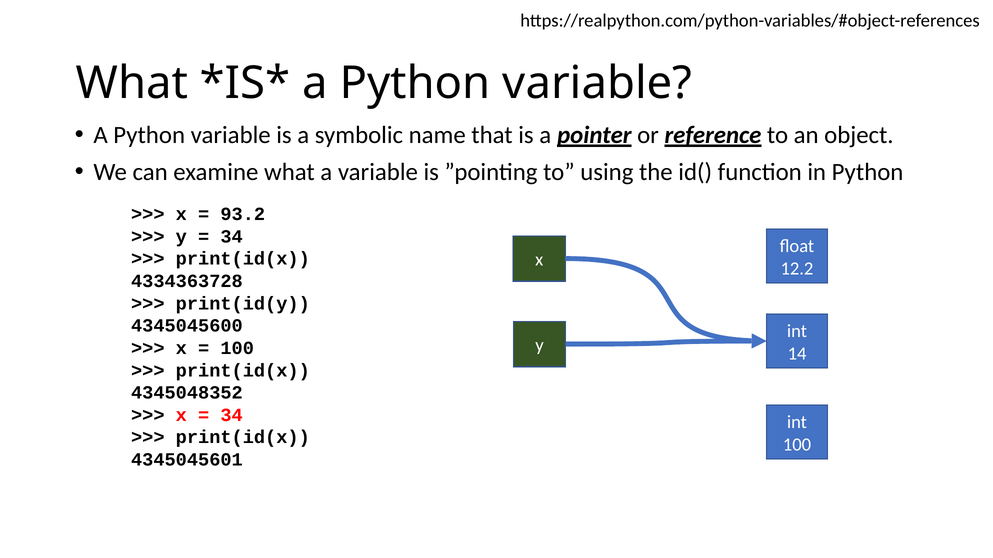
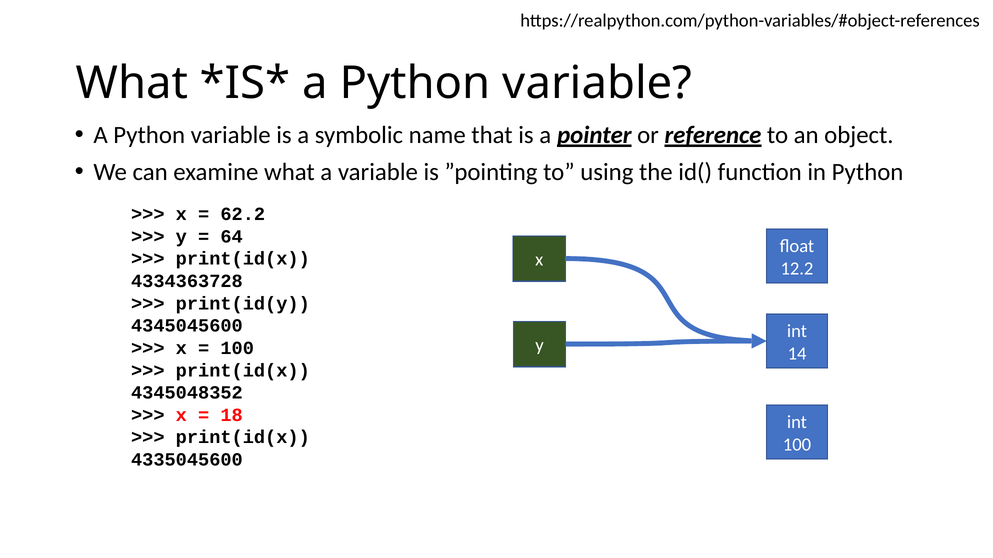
93.2: 93.2 -> 62.2
34 at (232, 237): 34 -> 64
34 at (232, 415): 34 -> 18
4345045601: 4345045601 -> 4335045600
